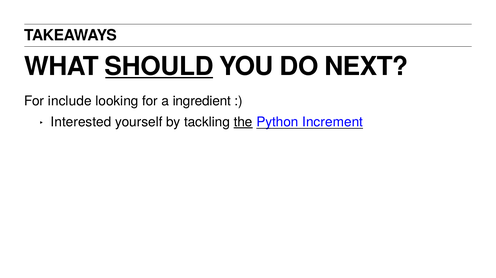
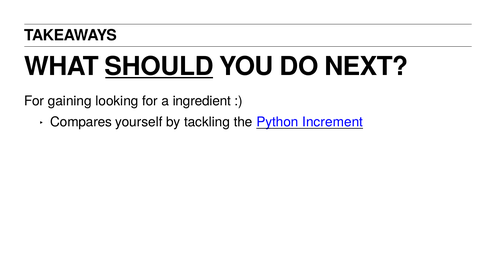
include: include -> gaining
Interested: Interested -> Compares
the underline: present -> none
